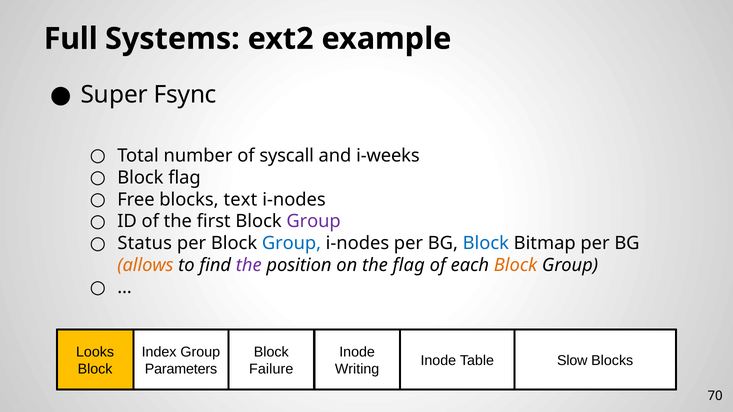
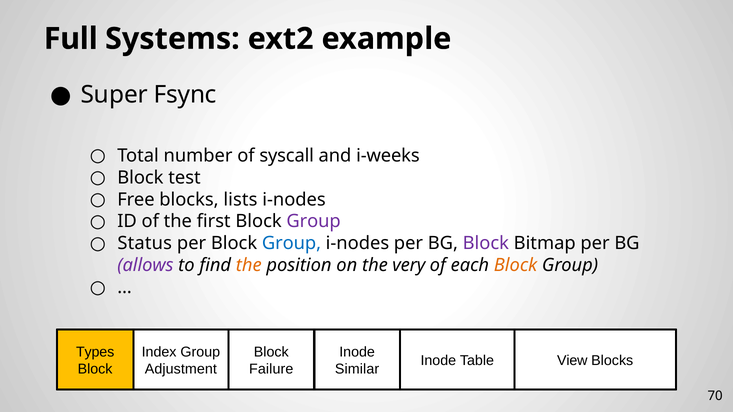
Block flag: flag -> test
text: text -> lists
Block at (486, 244) colour: blue -> purple
allows colour: orange -> purple
the at (249, 266) colour: purple -> orange
the flag: flag -> very
Looks: Looks -> Types
Slow: Slow -> View
Parameters: Parameters -> Adjustment
Writing: Writing -> Similar
